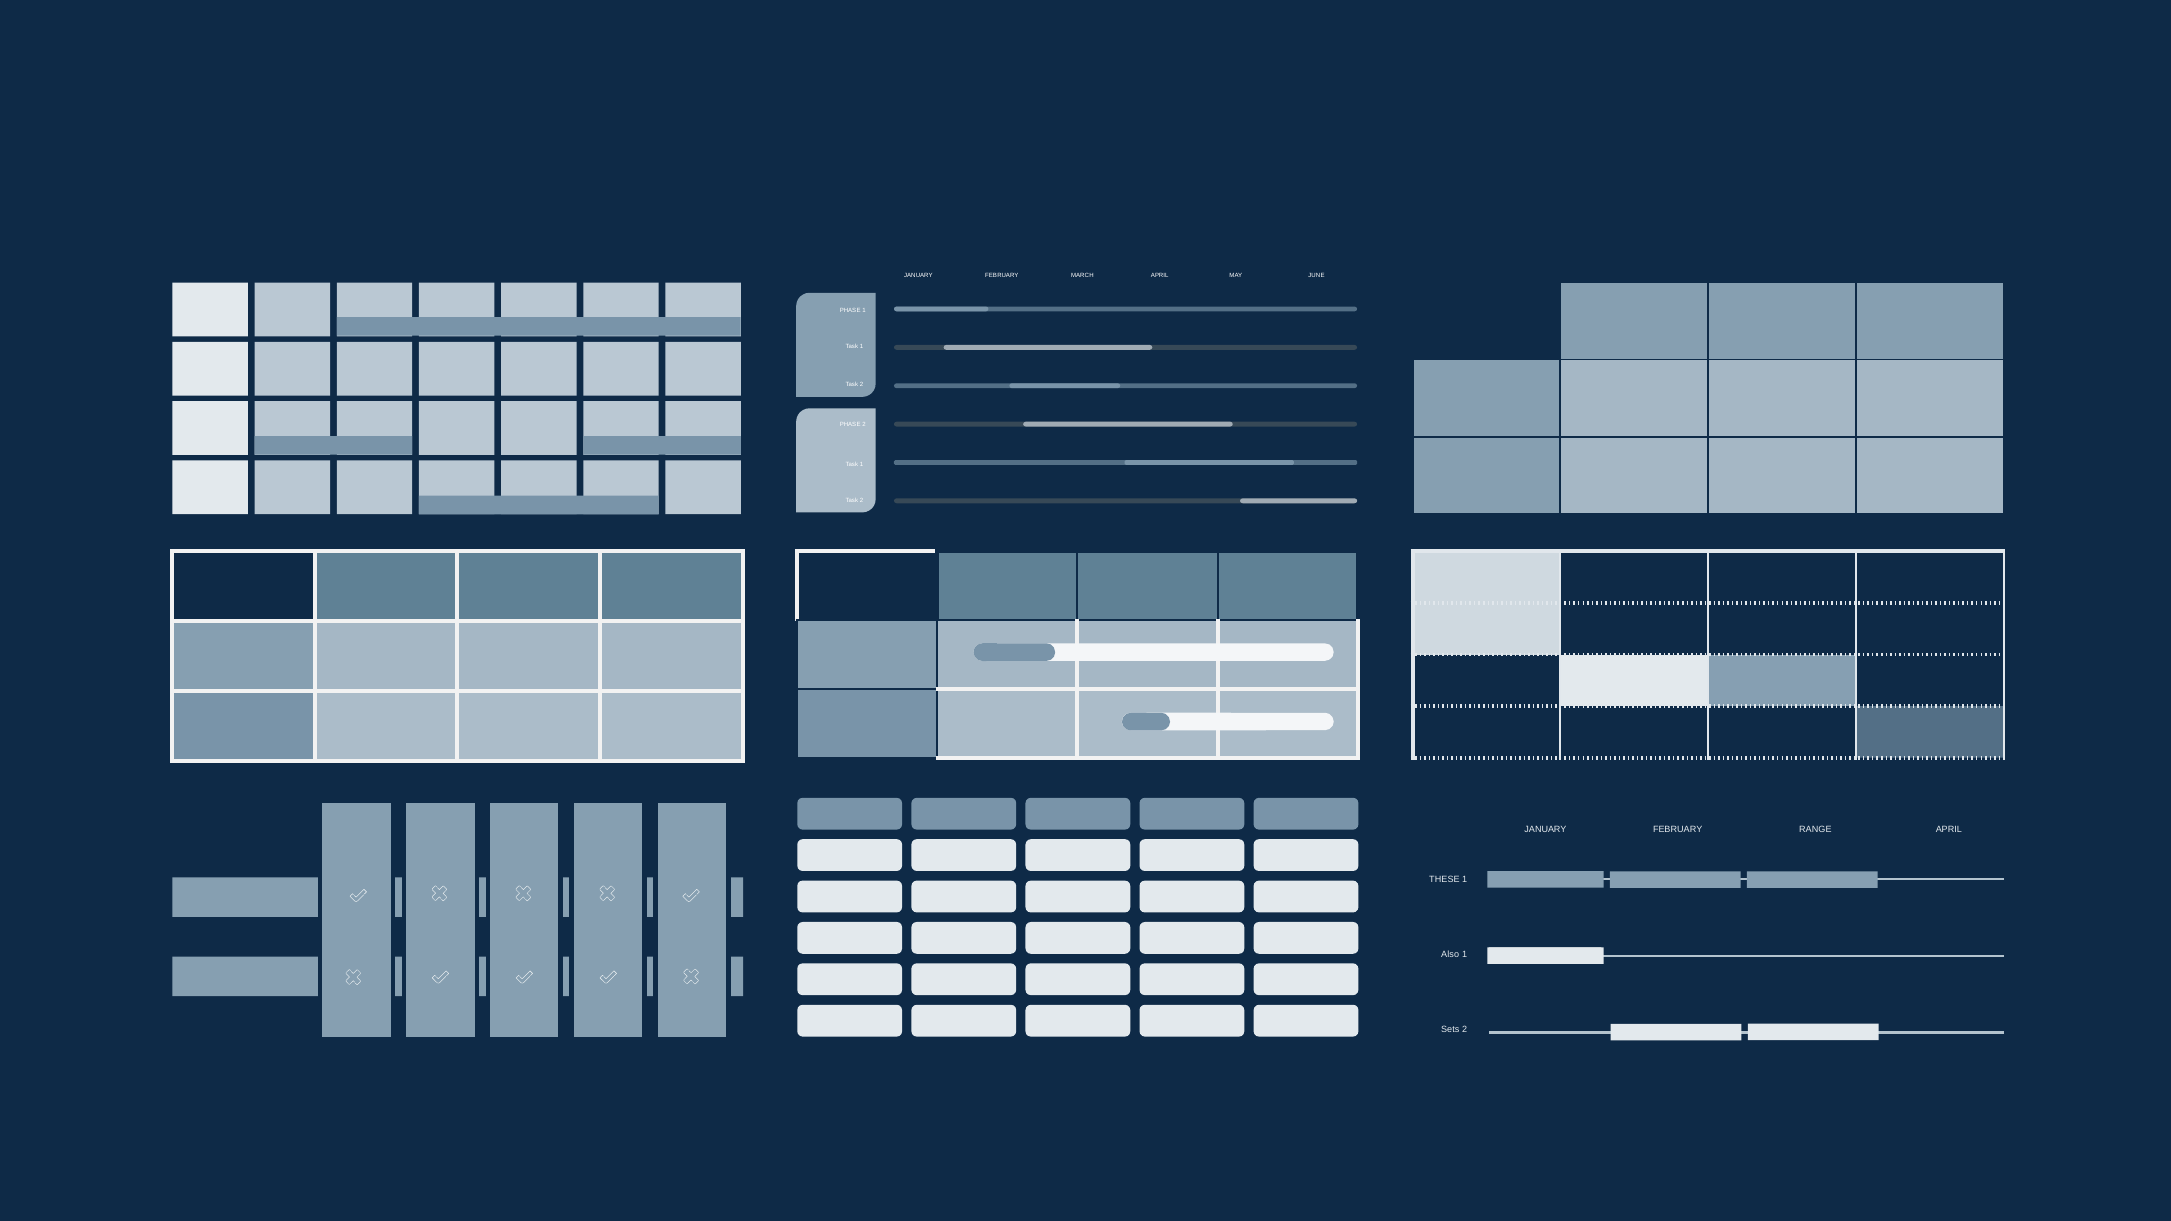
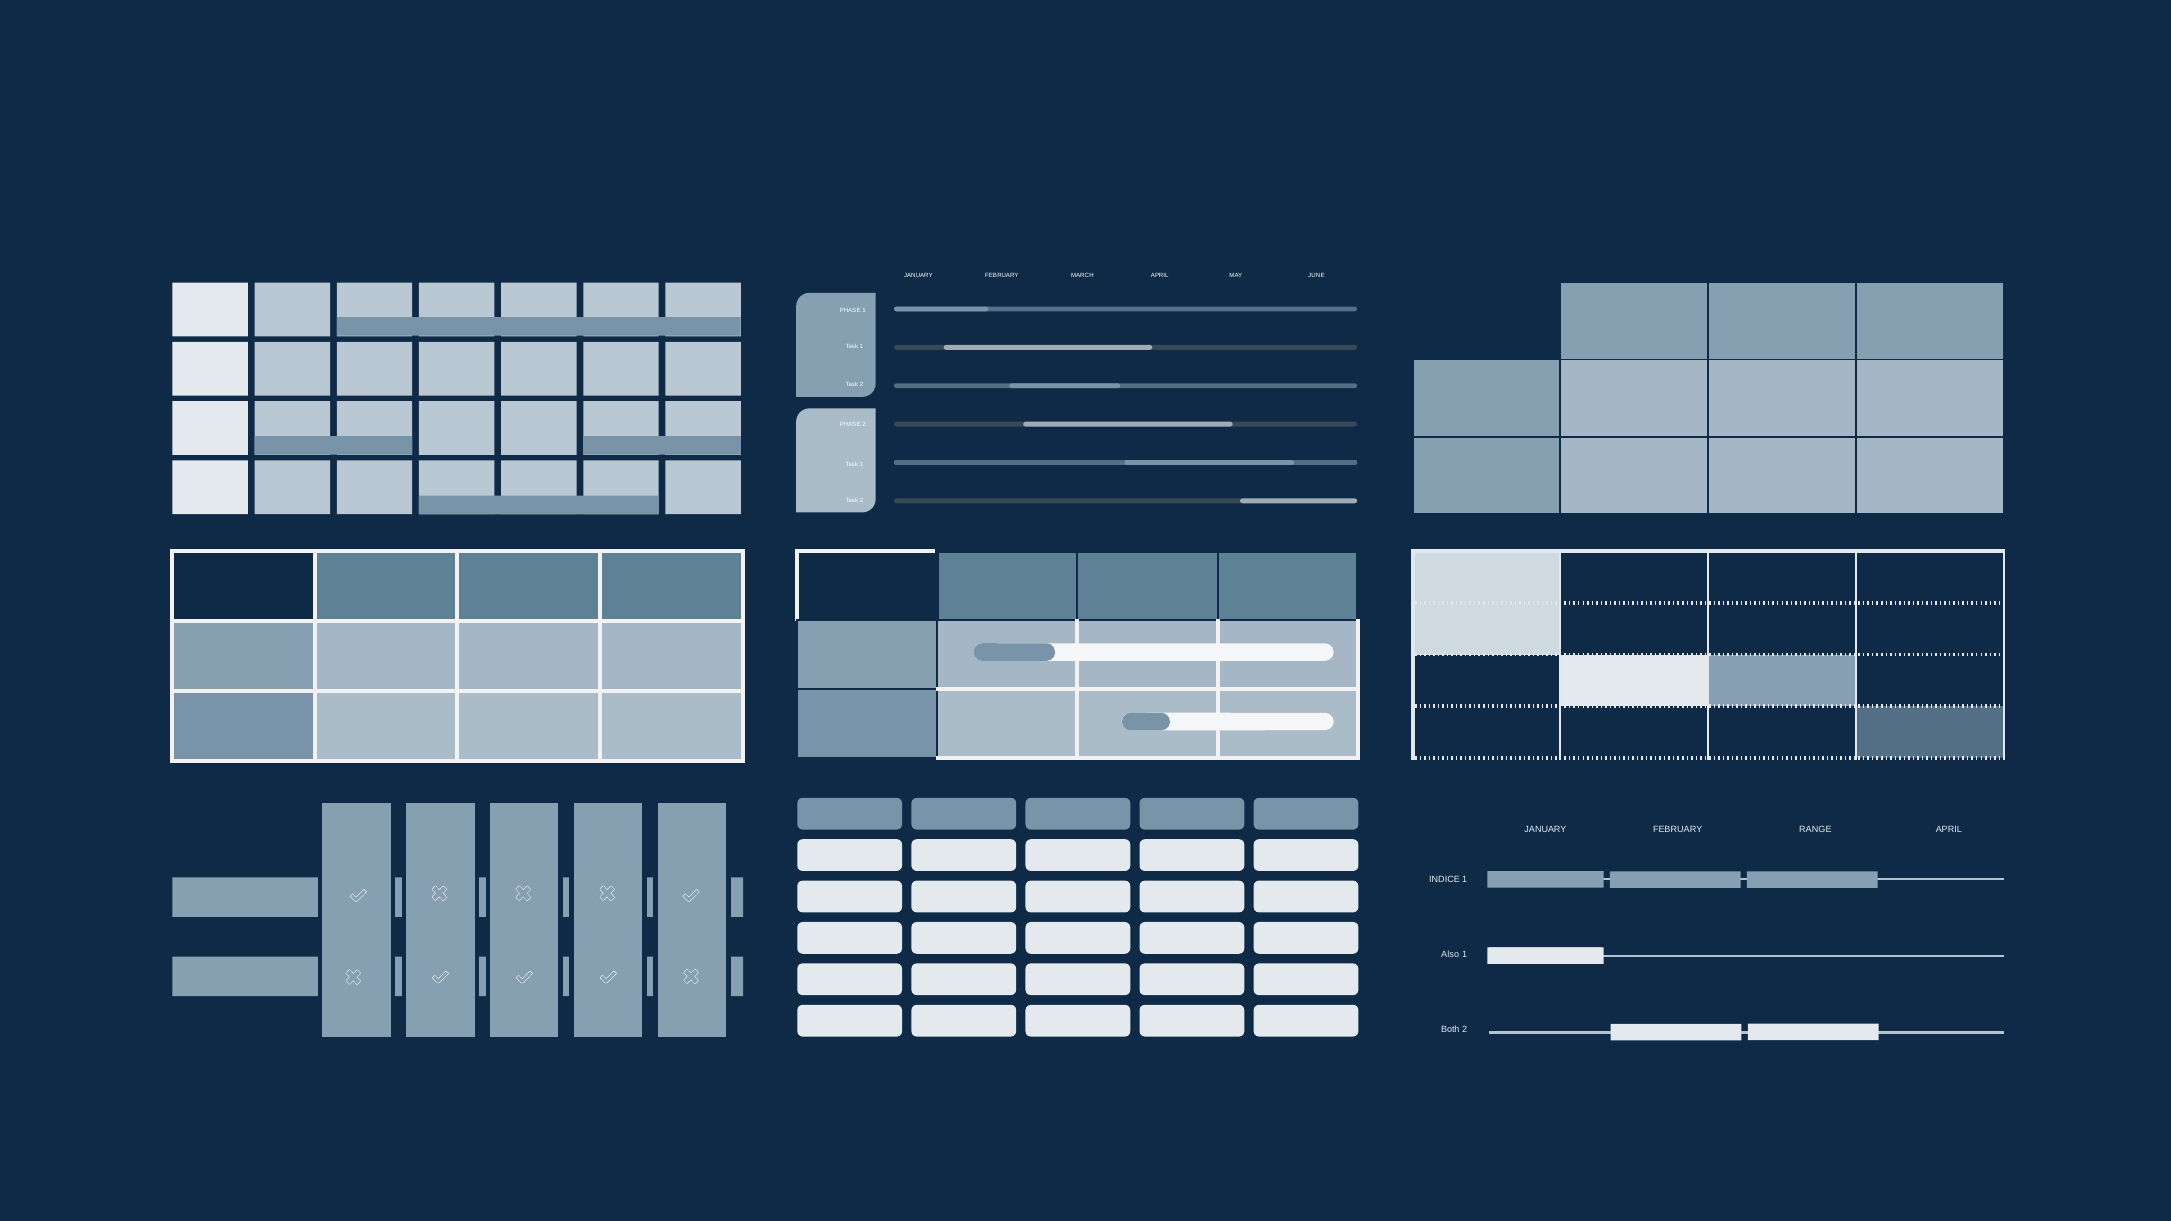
THESE: THESE -> INDICE
Sets: Sets -> Both
